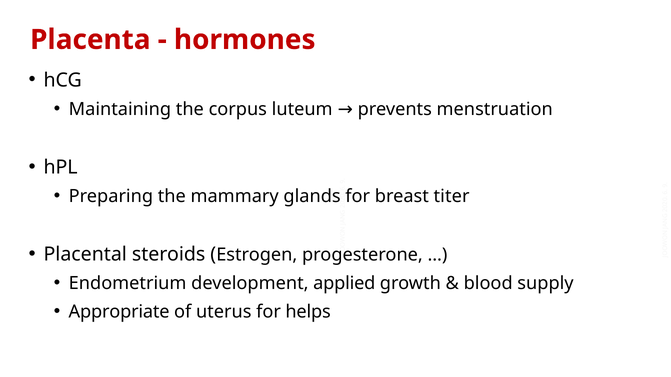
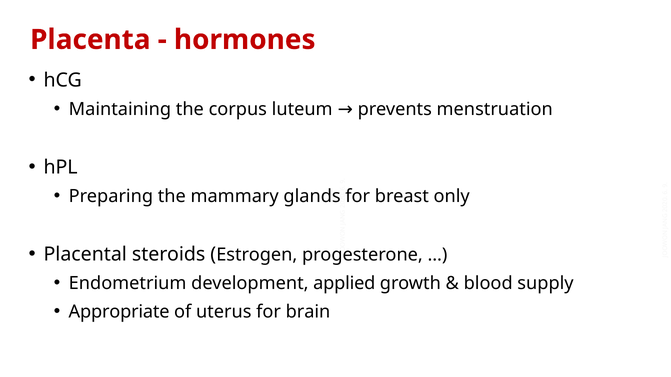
titer: titer -> only
helps: helps -> brain
